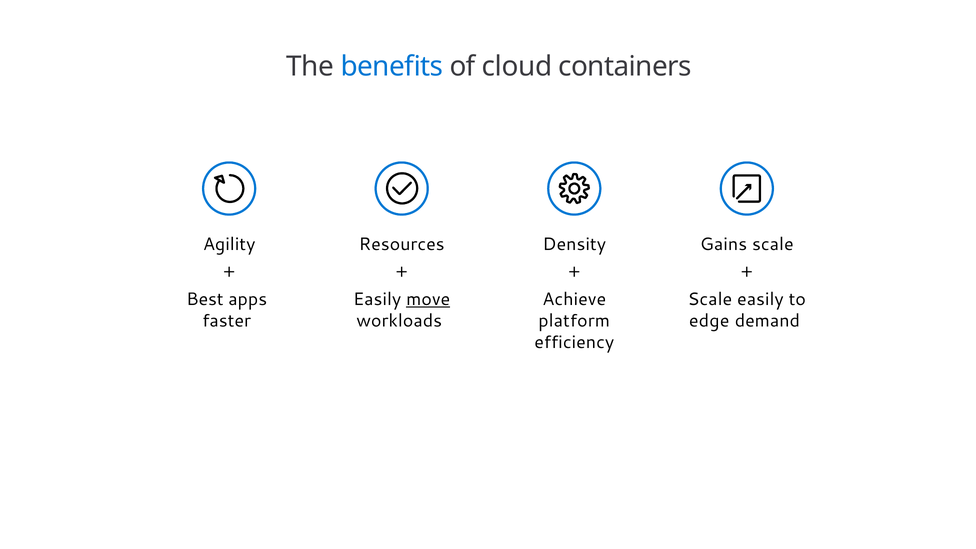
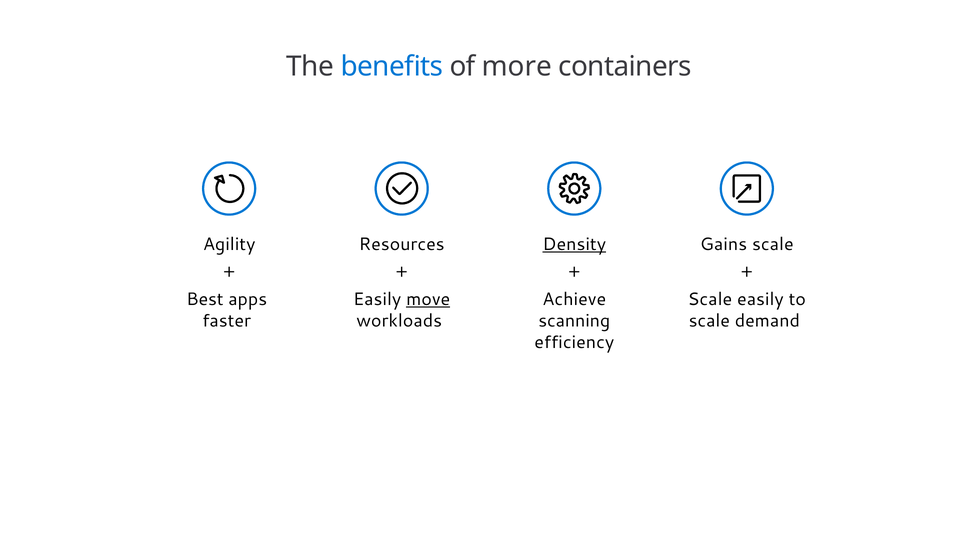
cloud: cloud -> more
Density underline: none -> present
platform: platform -> scanning
edge at (709, 321): edge -> scale
